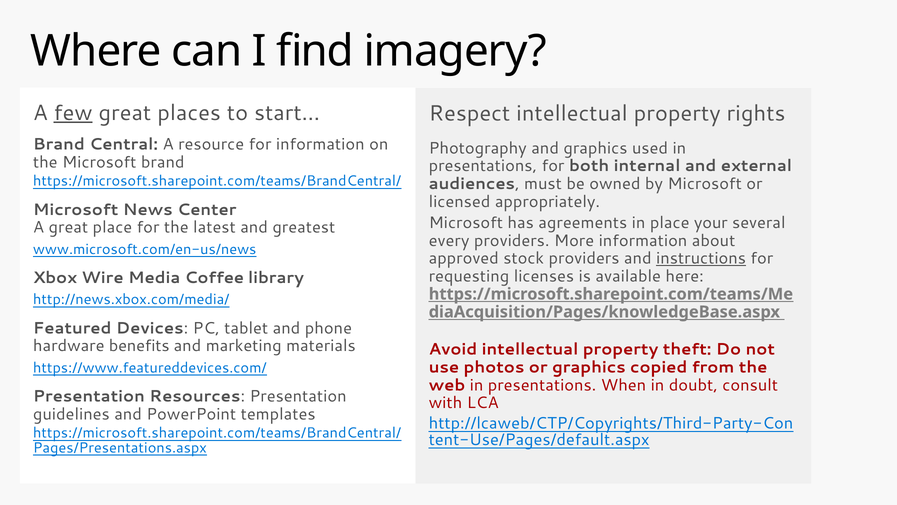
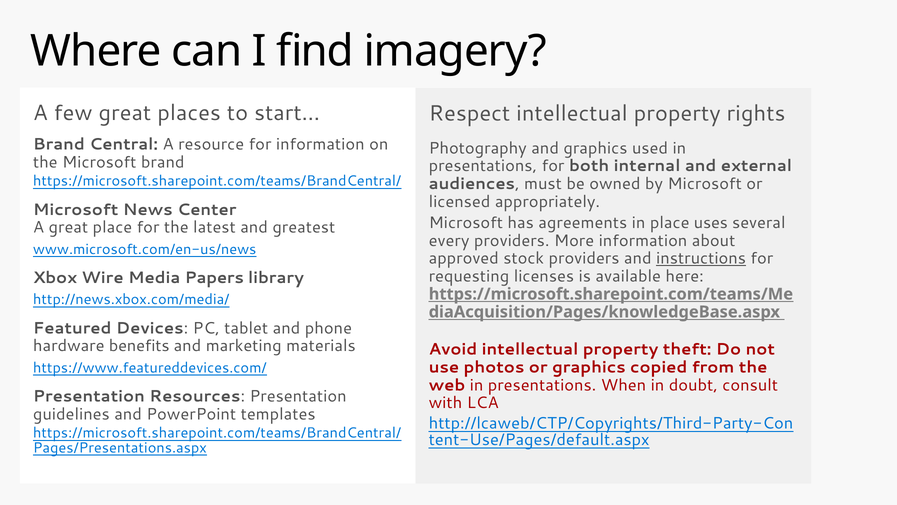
few underline: present -> none
your: your -> uses
Coffee: Coffee -> Papers
